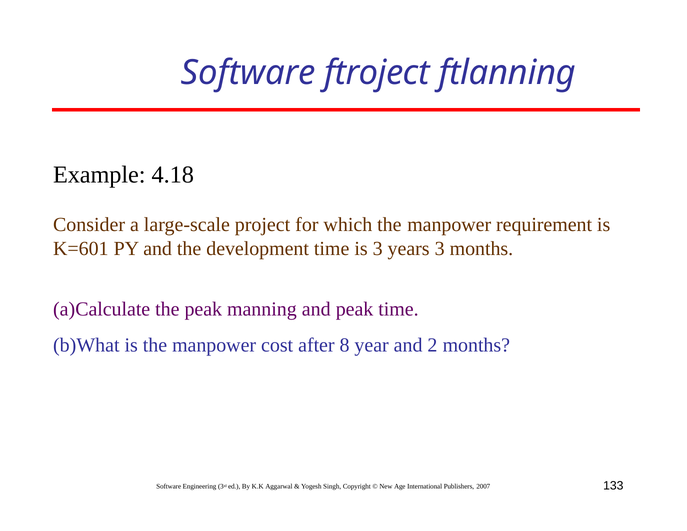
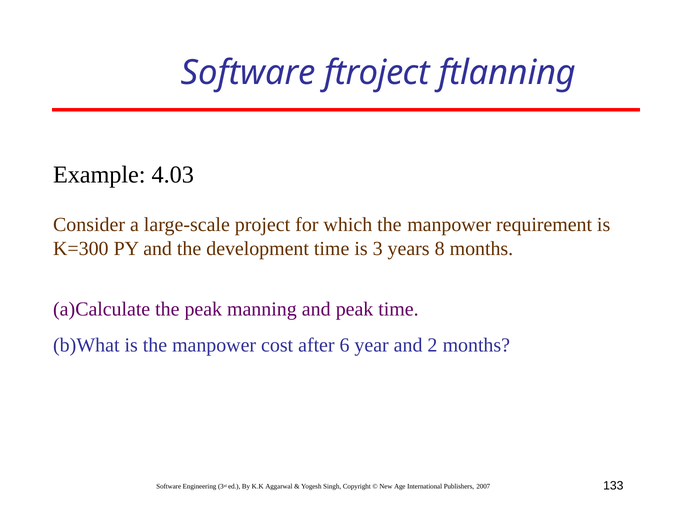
4.18: 4.18 -> 4.03
K=601: K=601 -> K=300
years 3: 3 -> 8
8: 8 -> 6
